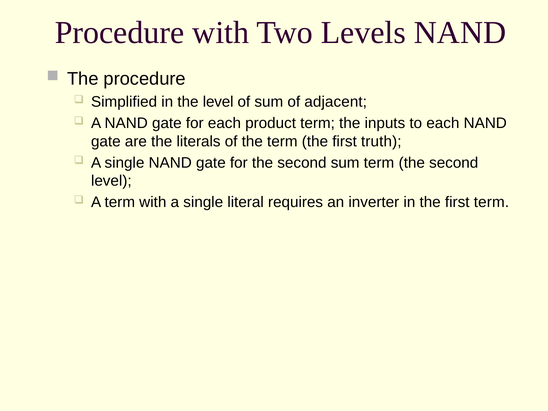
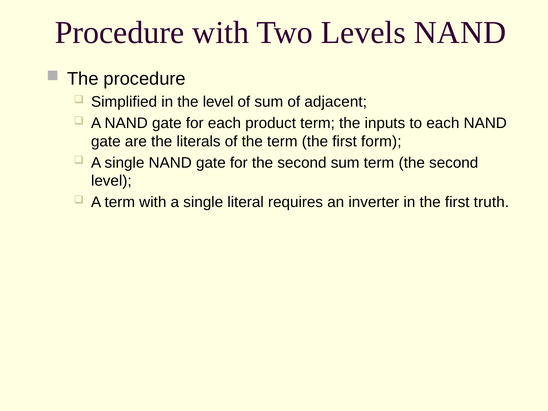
truth: truth -> form
first term: term -> truth
